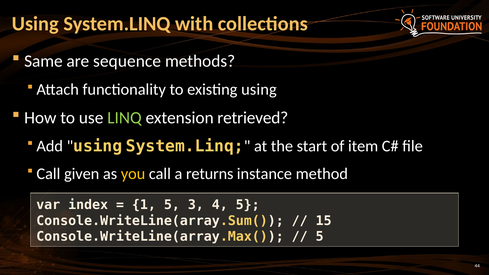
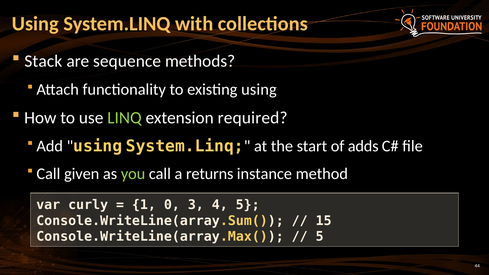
Same: Same -> Stack
retrieved: retrieved -> required
item: item -> adds
you colour: yellow -> light green
index: index -> curly
1 5: 5 -> 0
